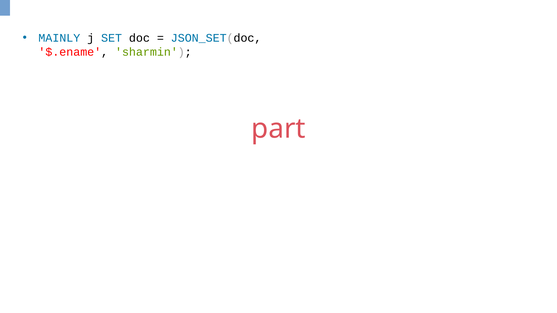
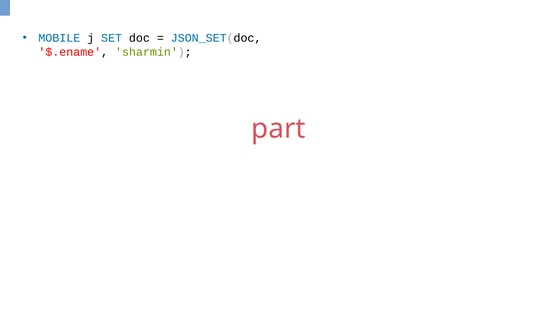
MAINLY: MAINLY -> MOBILE
